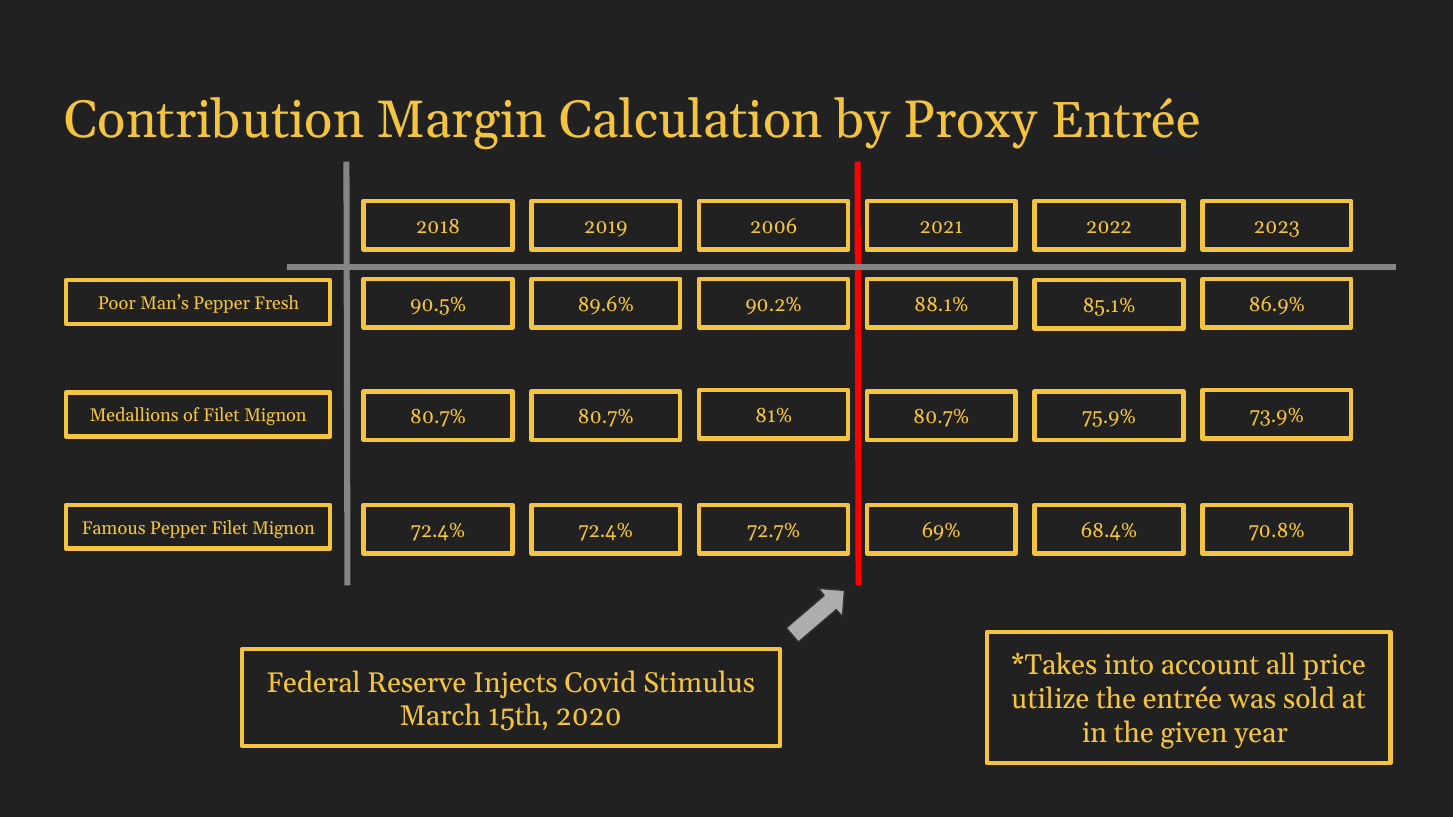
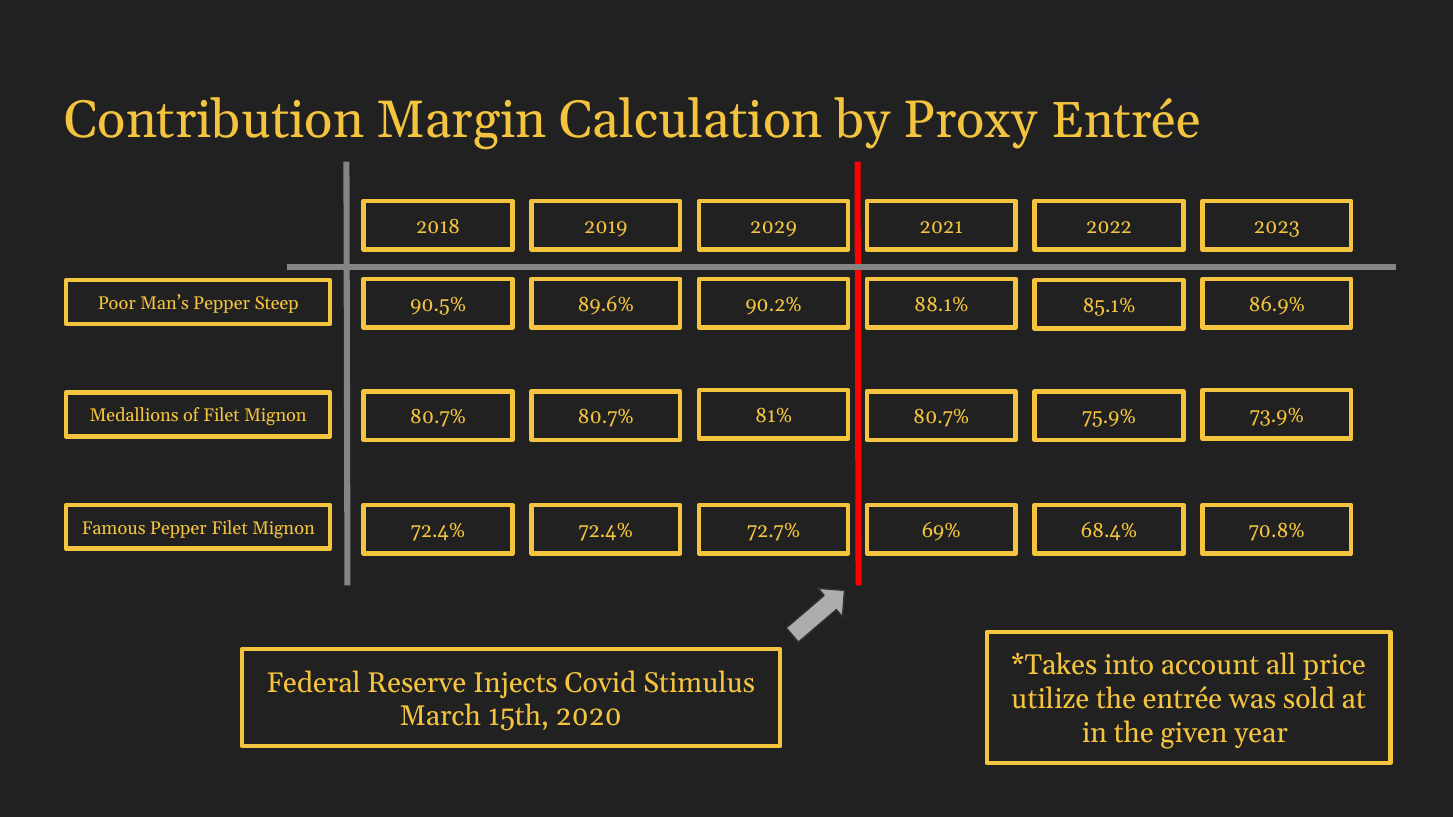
2006: 2006 -> 2029
Fresh: Fresh -> Steep
